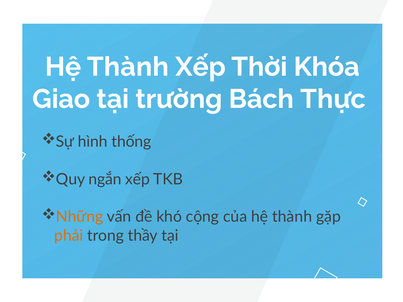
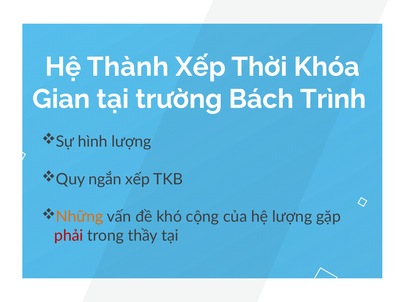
Giao: Giao -> Gian
Thực: Thực -> Trình
hình thống: thống -> lượng
của hệ thành: thành -> lượng
phải colour: orange -> red
